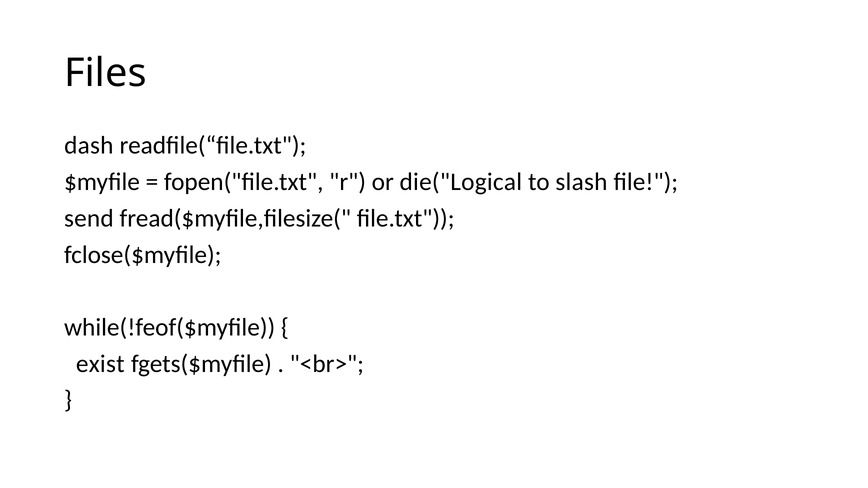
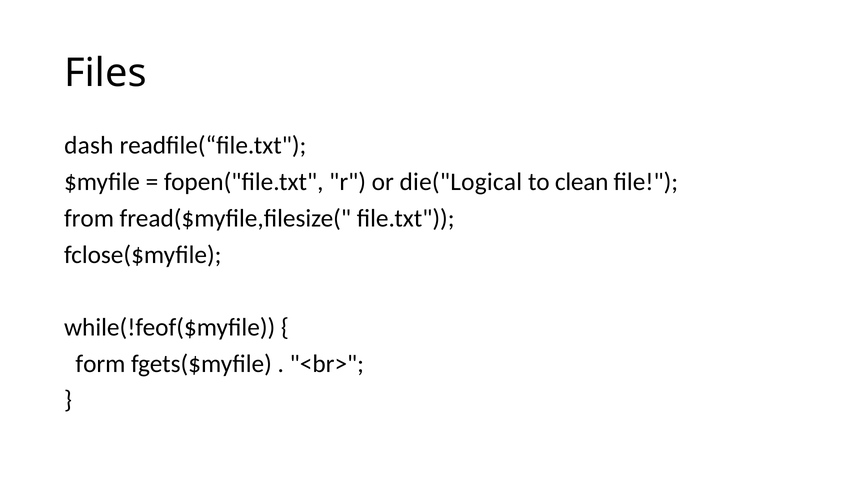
slash: slash -> clean
send: send -> from
exist: exist -> form
